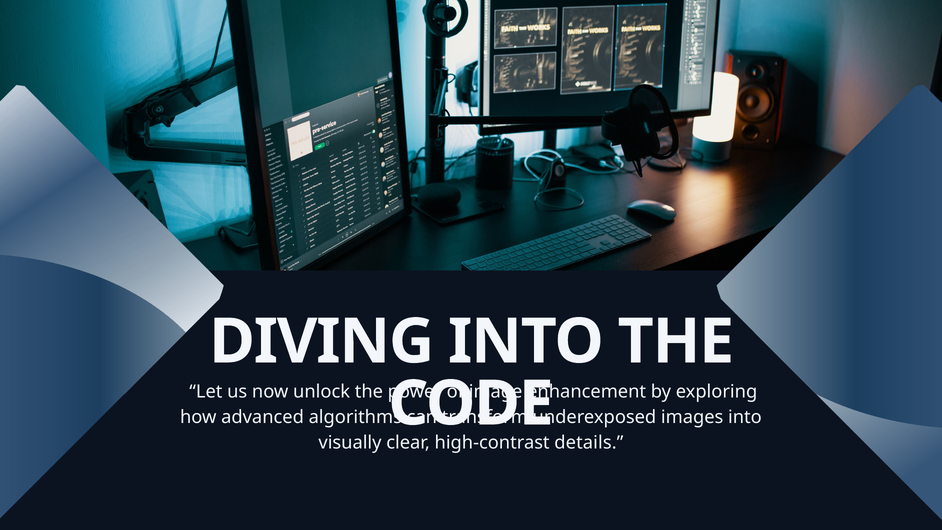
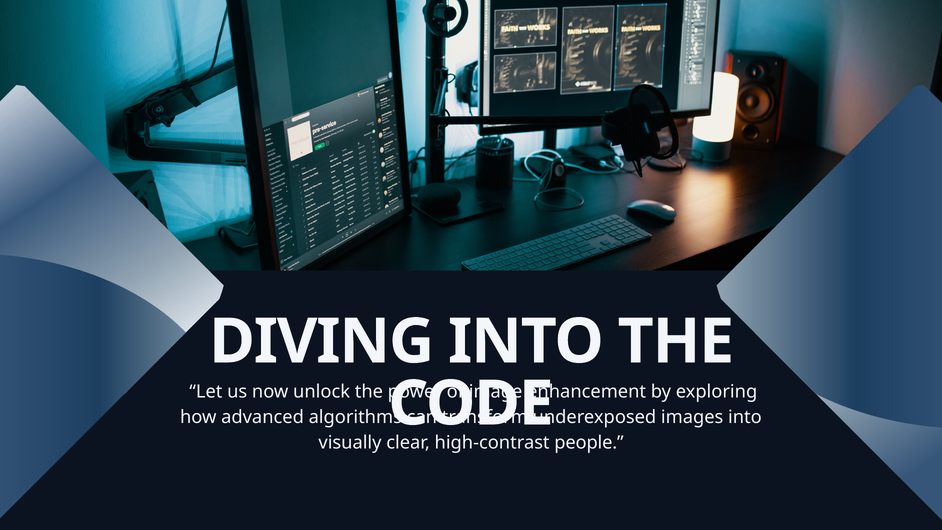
details: details -> people
